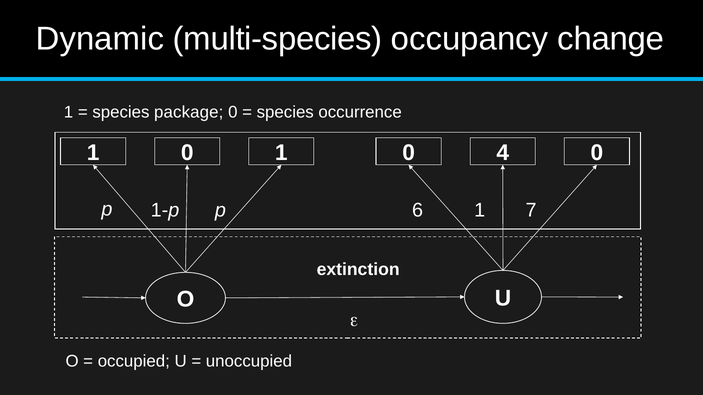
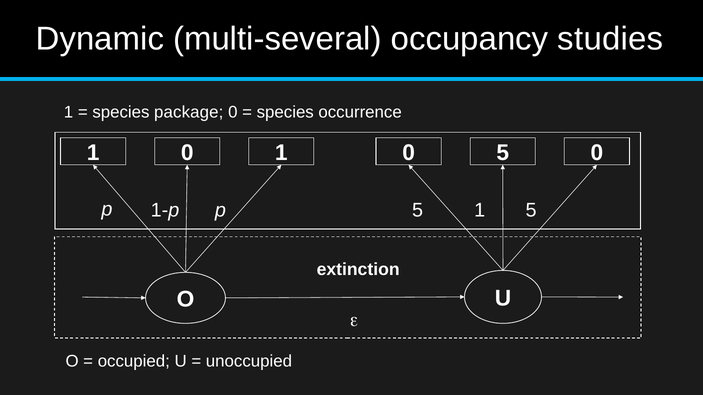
multi-species: multi-species -> multi-several
change: change -> studies
0 4: 4 -> 5
p 6: 6 -> 5
1 7: 7 -> 5
